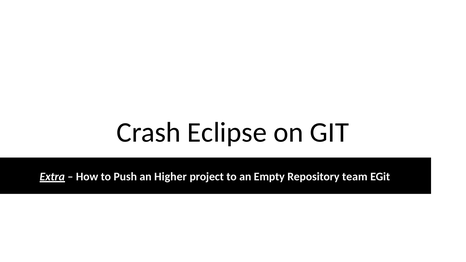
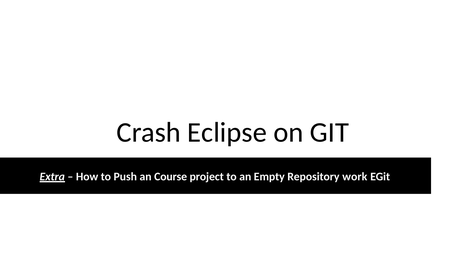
Higher: Higher -> Course
team: team -> work
